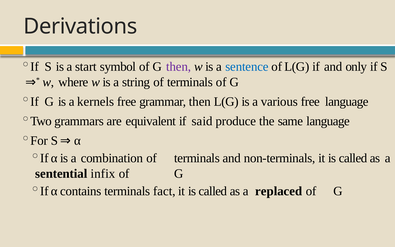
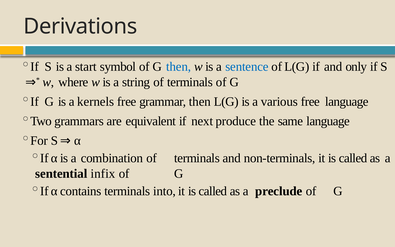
then at (179, 67) colour: purple -> blue
said: said -> next
fact: fact -> into
replaced: replaced -> preclude
